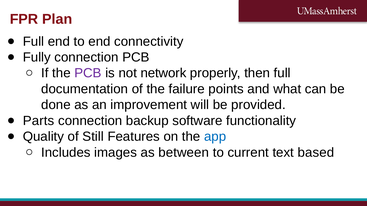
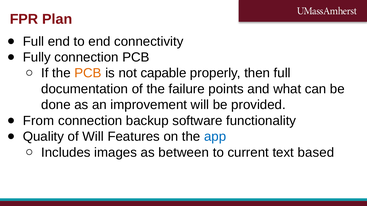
PCB at (88, 73) colour: purple -> orange
network: network -> capable
Parts: Parts -> From
of Still: Still -> Will
